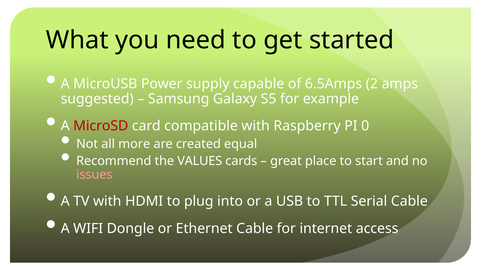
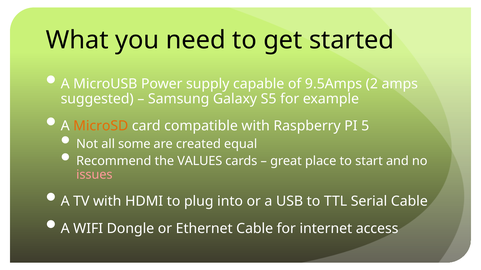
6.5Amps: 6.5Amps -> 9.5Amps
MicroSD colour: red -> orange
0: 0 -> 5
more: more -> some
